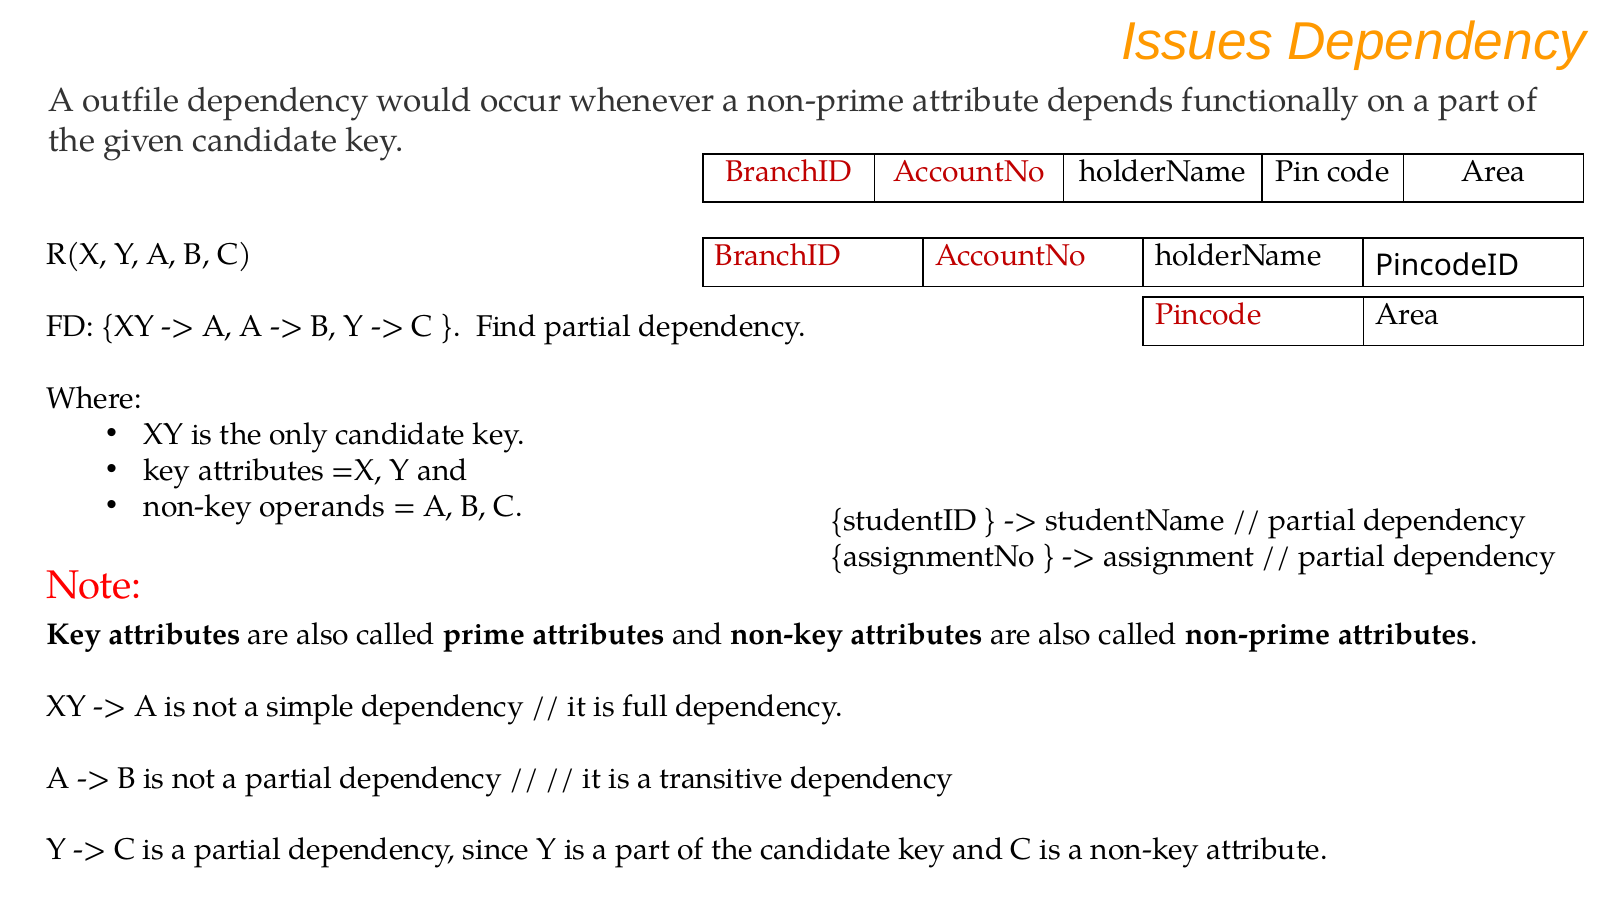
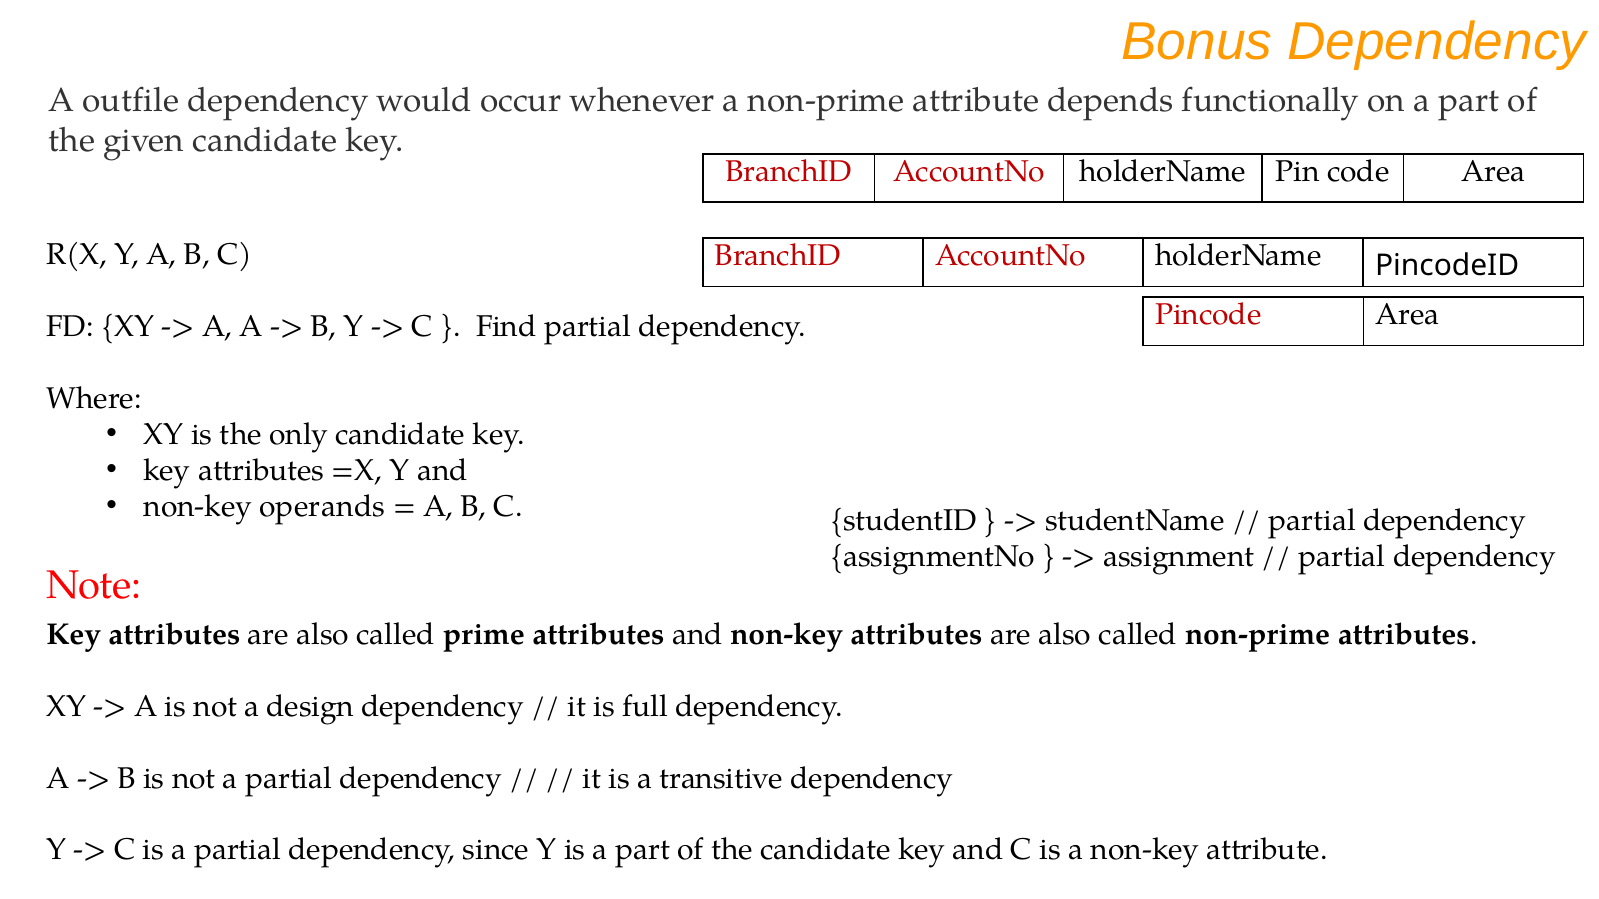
Issues: Issues -> Bonus
simple: simple -> design
